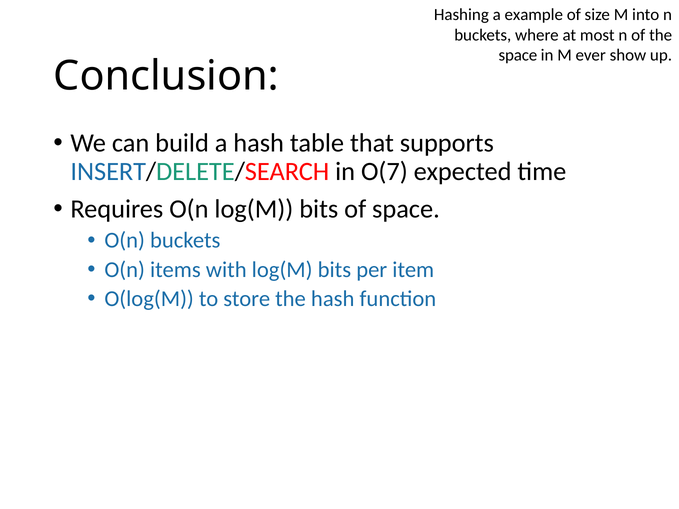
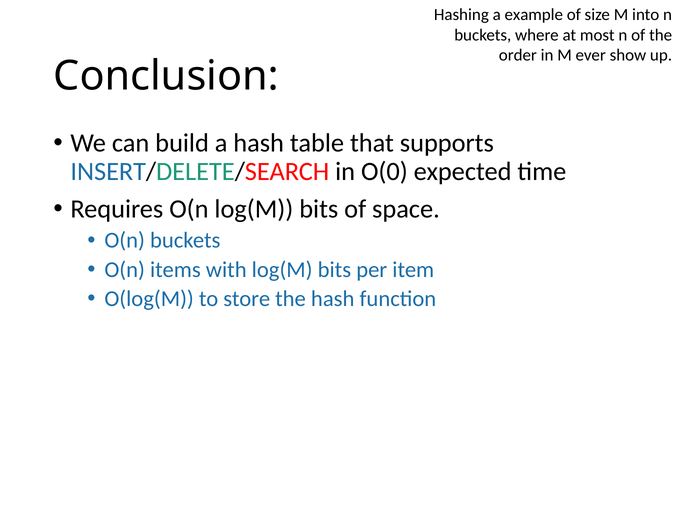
space at (518, 55): space -> order
O(7: O(7 -> O(0
